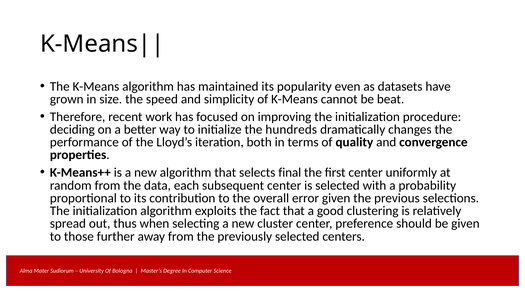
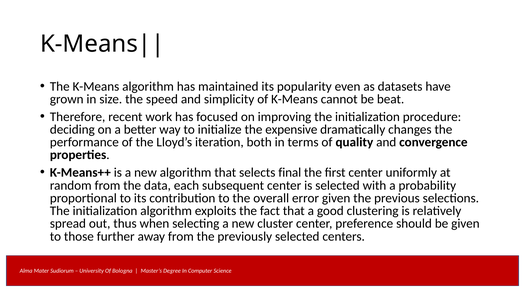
hundreds: hundreds -> expensive
